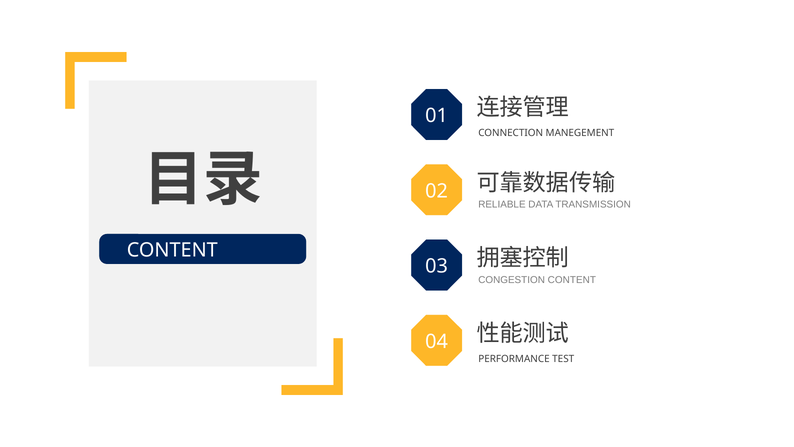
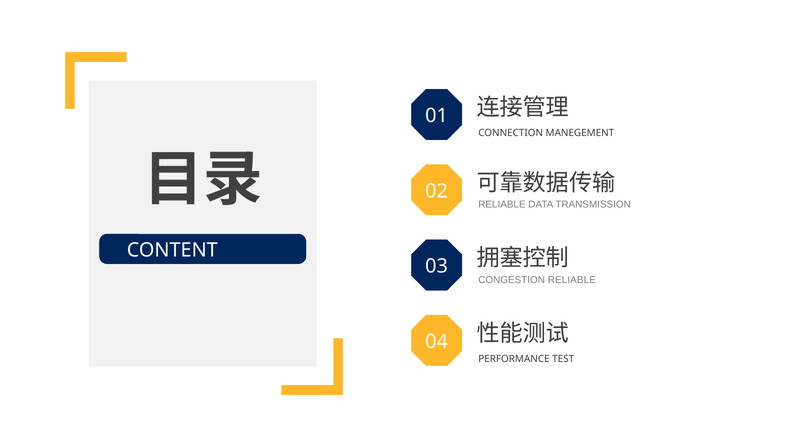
CONGESTION CONTENT: CONTENT -> RELIABLE
